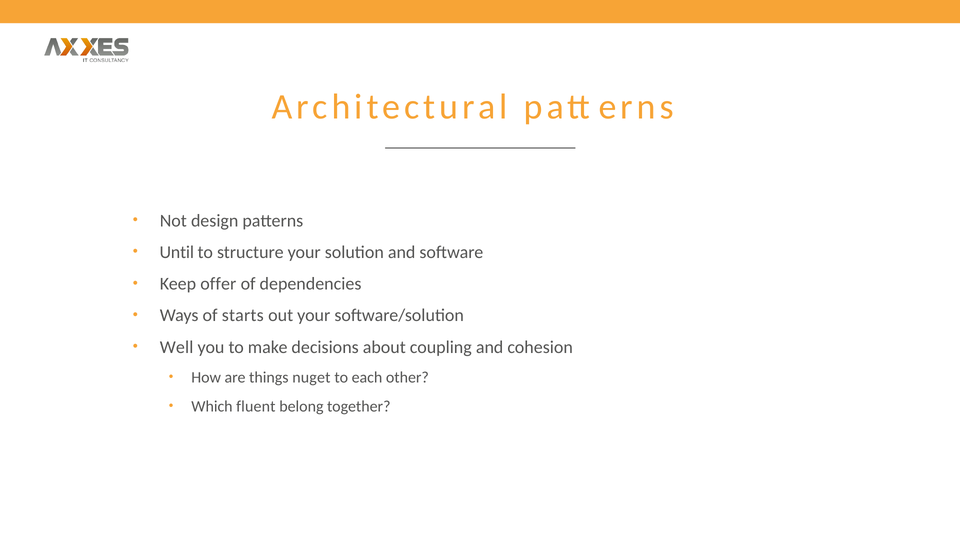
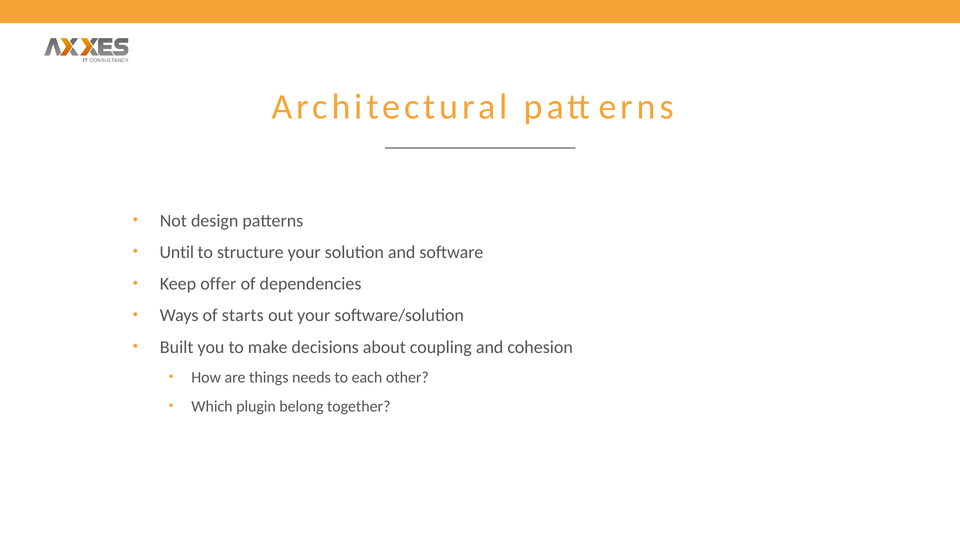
Well: Well -> Built
nuget: nuget -> needs
fluent: fluent -> plugin
